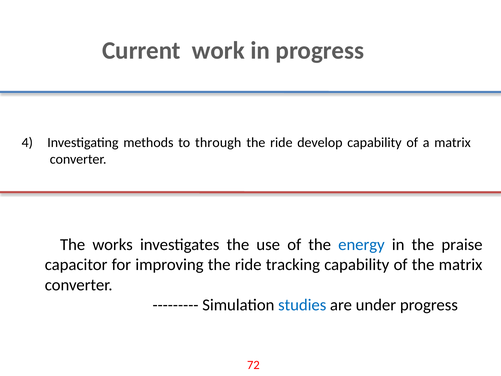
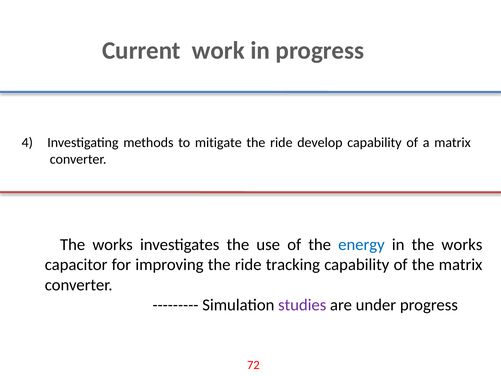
through: through -> mitigate
in the praise: praise -> works
studies colour: blue -> purple
